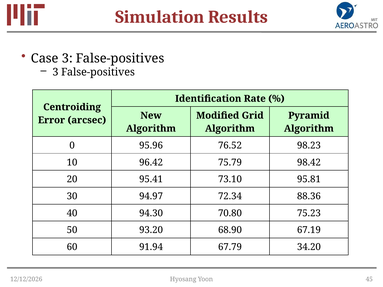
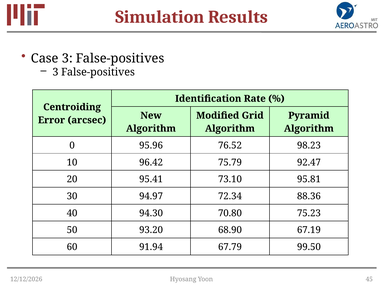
98.42: 98.42 -> 92.47
34.20: 34.20 -> 99.50
